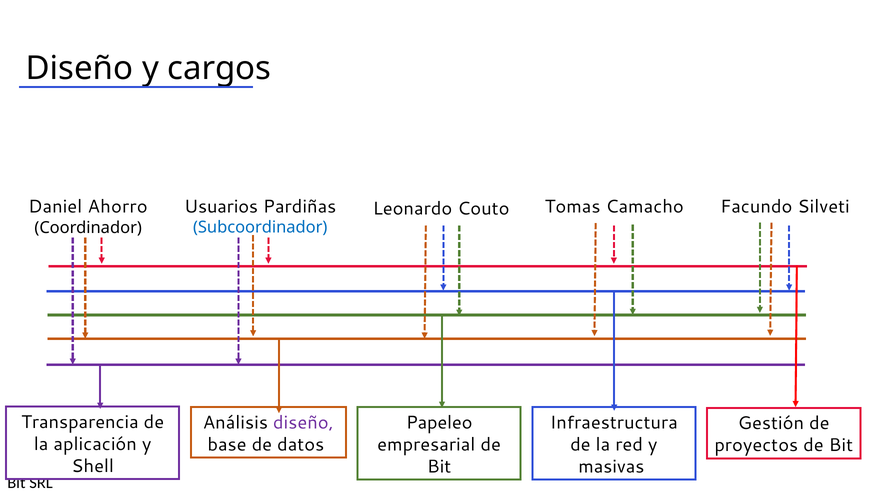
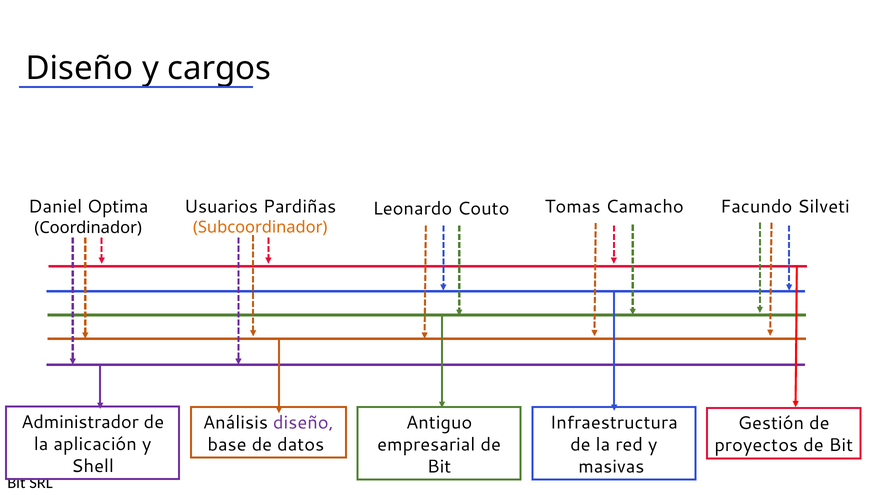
Ahorro: Ahorro -> Optima
Subcoordinador colour: blue -> orange
Transparencia: Transparencia -> Administrador
Papeleo: Papeleo -> Antiguo
